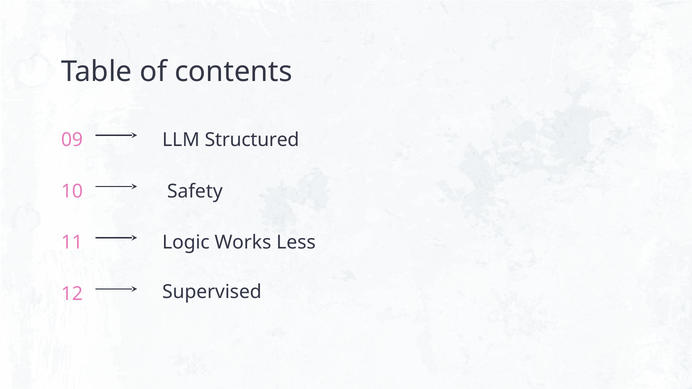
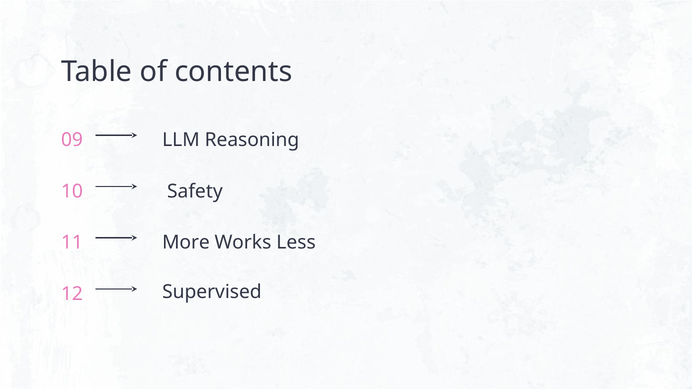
Structured: Structured -> Reasoning
Logic: Logic -> More
